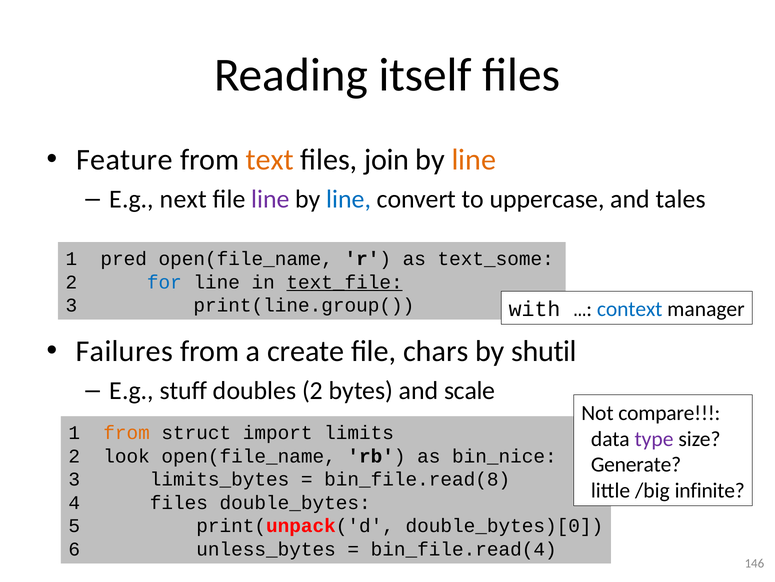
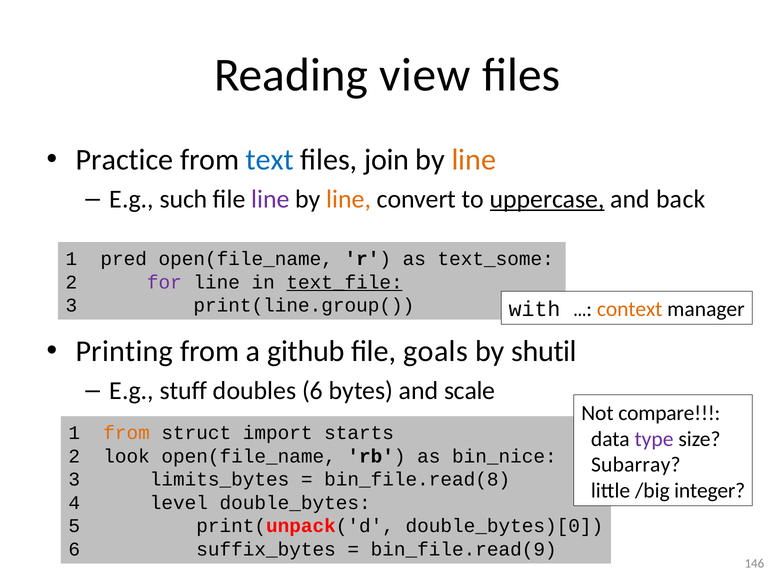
itself: itself -> view
Feature: Feature -> Practice
text colour: orange -> blue
next: next -> such
line at (349, 199) colour: blue -> orange
uppercase underline: none -> present
tales: tales -> back
for colour: blue -> purple
context colour: blue -> orange
Failures: Failures -> Printing
create: create -> github
chars: chars -> goals
doubles 2: 2 -> 6
limits: limits -> starts
Generate: Generate -> Subarray
infinite: infinite -> integer
4 files: files -> level
unless_bytes: unless_bytes -> suffix_bytes
bin_file.read(4: bin_file.read(4 -> bin_file.read(9
